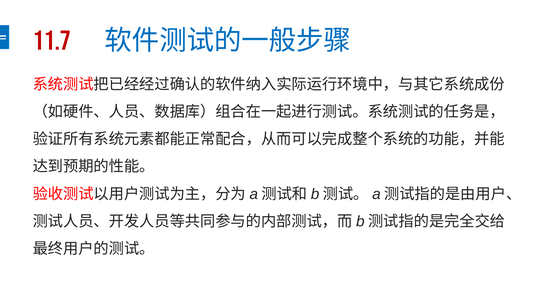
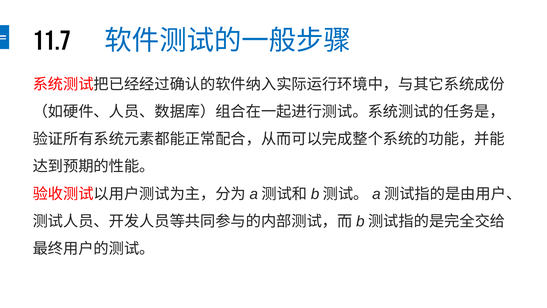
11.7 colour: red -> black
